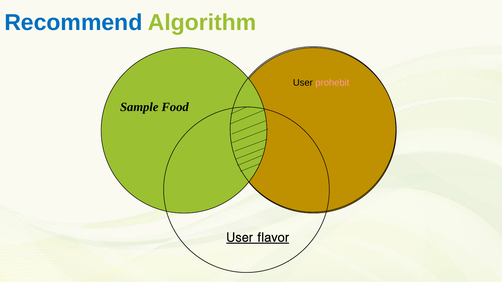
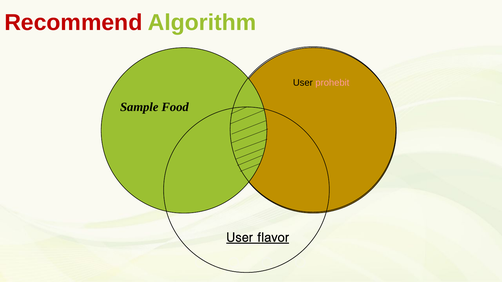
Recommend colour: blue -> red
